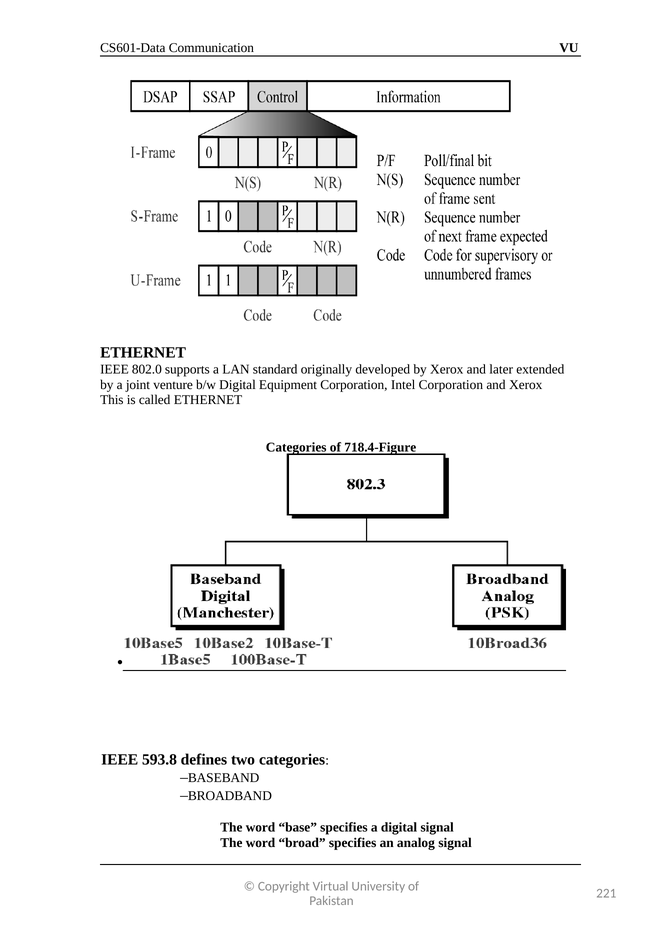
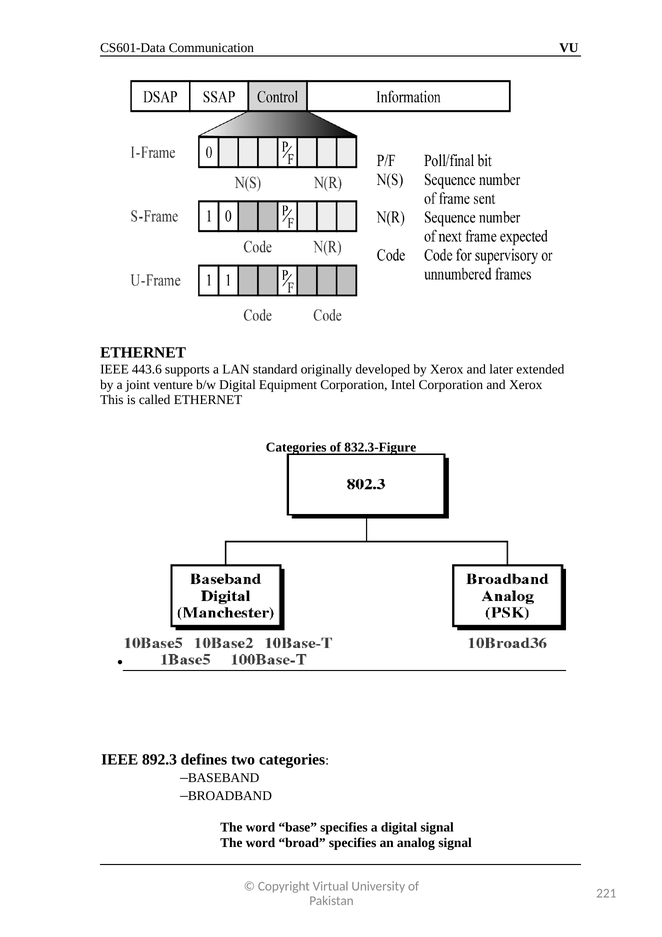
802.0: 802.0 -> 443.6
718.4-Figure: 718.4-Figure -> 832.3-Figure
593.8: 593.8 -> 892.3
